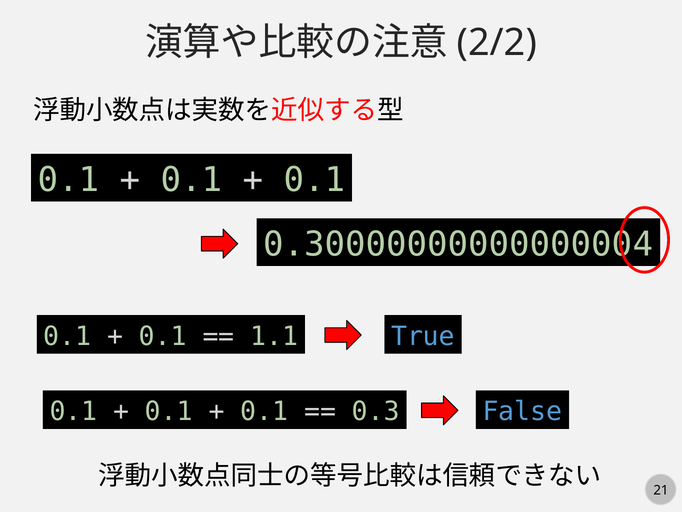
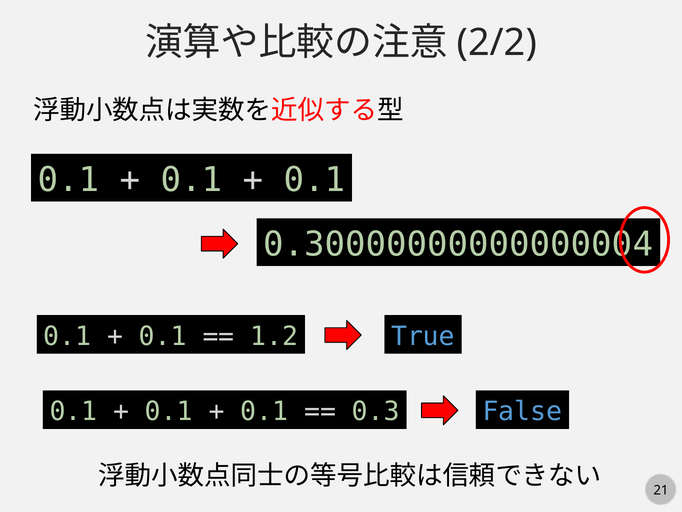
1.1: 1.1 -> 1.2
